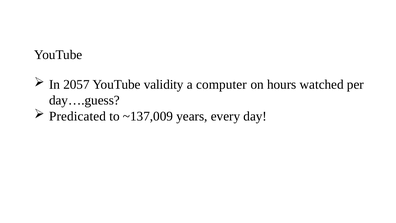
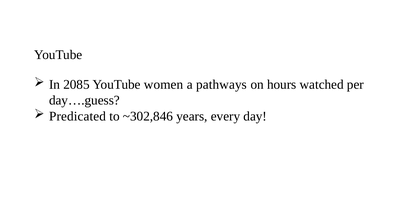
2057: 2057 -> 2085
validity: validity -> women
computer: computer -> pathways
~137,009: ~137,009 -> ~302,846
